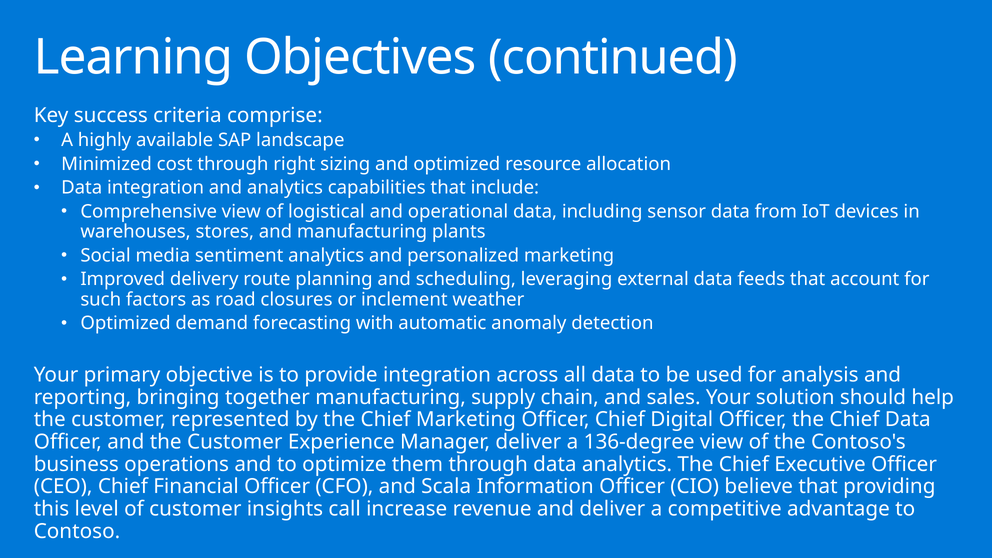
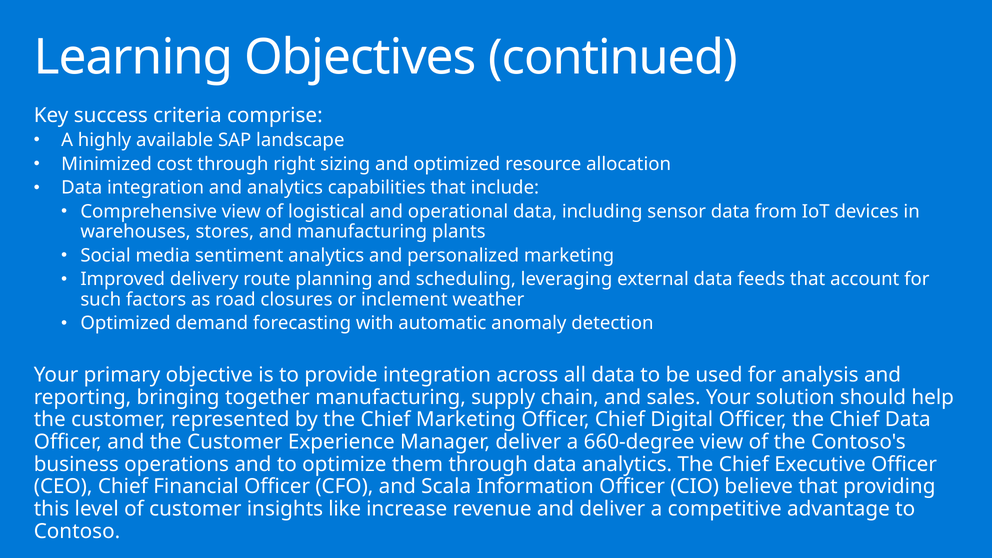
136-degree: 136-degree -> 660-degree
call: call -> like
